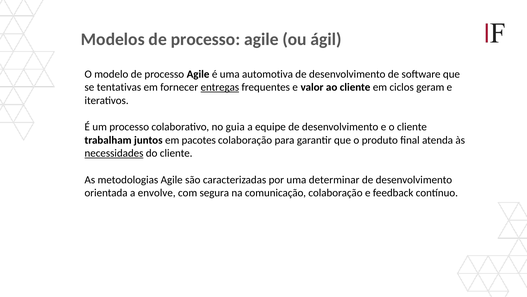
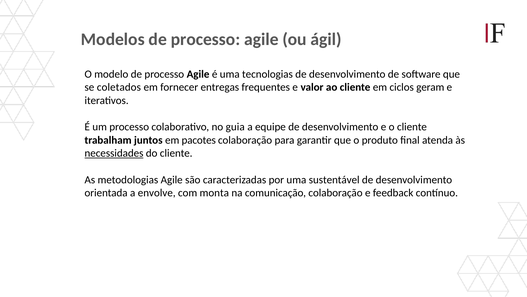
automotiva: automotiva -> tecnologias
tentativas: tentativas -> coletados
entregas underline: present -> none
determinar: determinar -> sustentável
segura: segura -> monta
